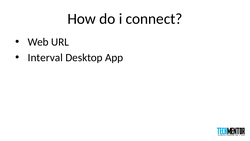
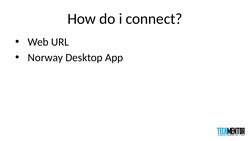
Interval: Interval -> Norway
